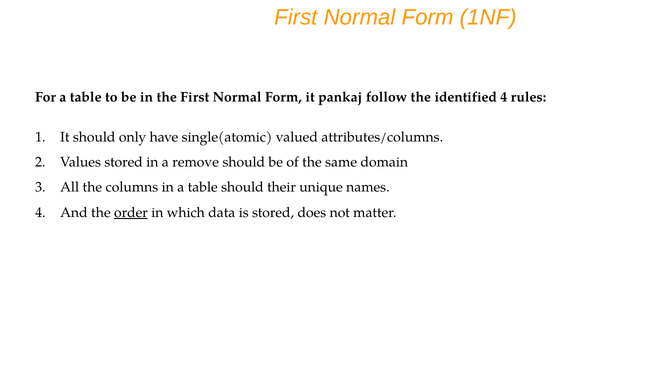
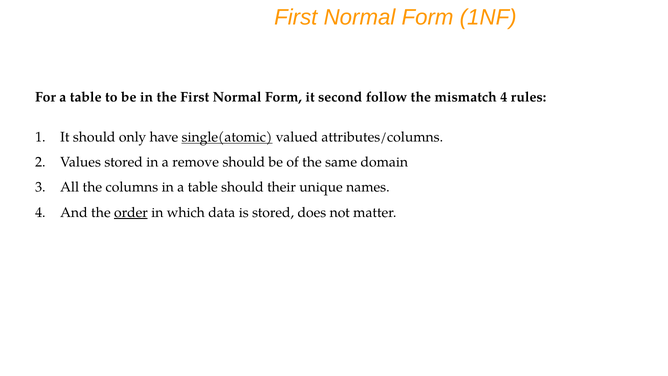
pankaj: pankaj -> second
identified: identified -> mismatch
single(atomic underline: none -> present
